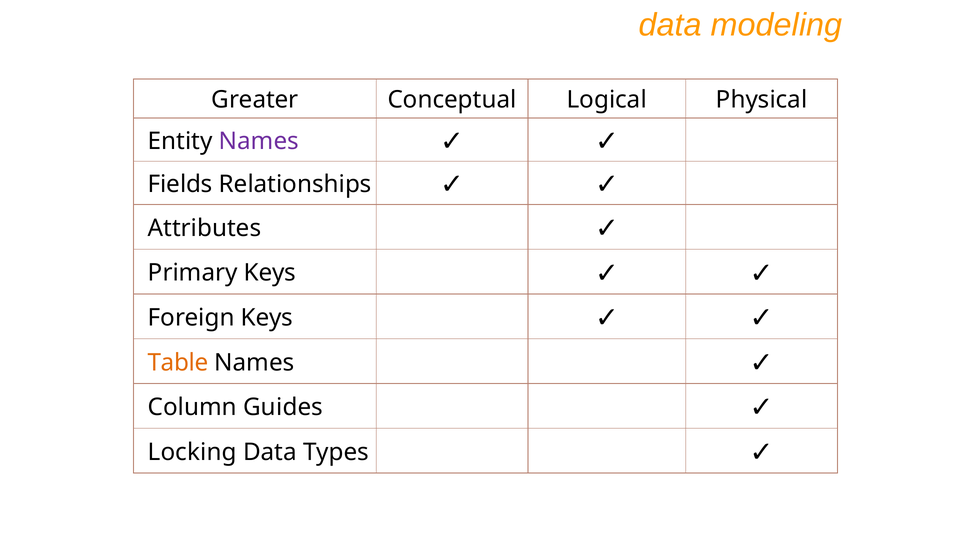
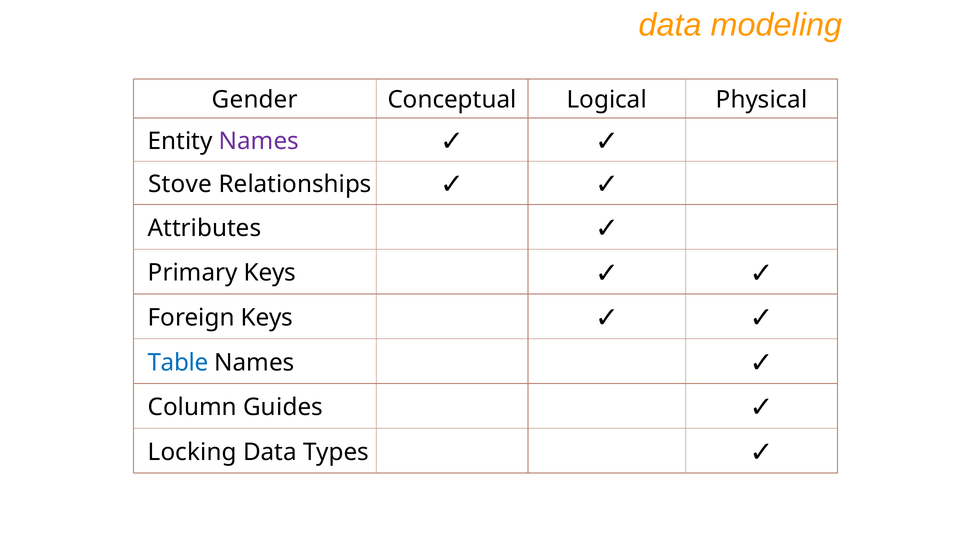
Greater: Greater -> Gender
Fields: Fields -> Stove
Table colour: orange -> blue
